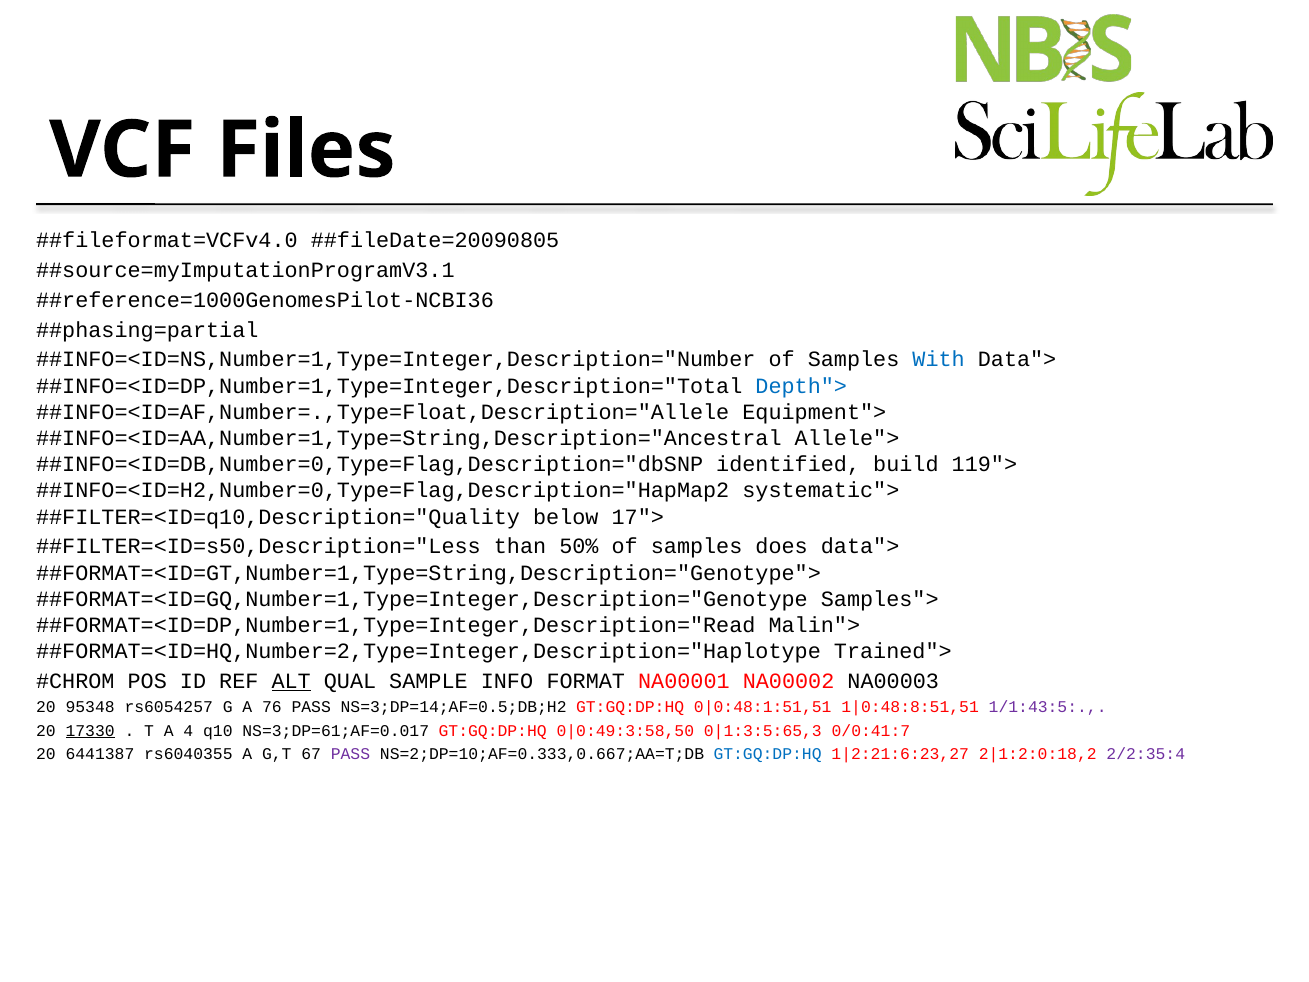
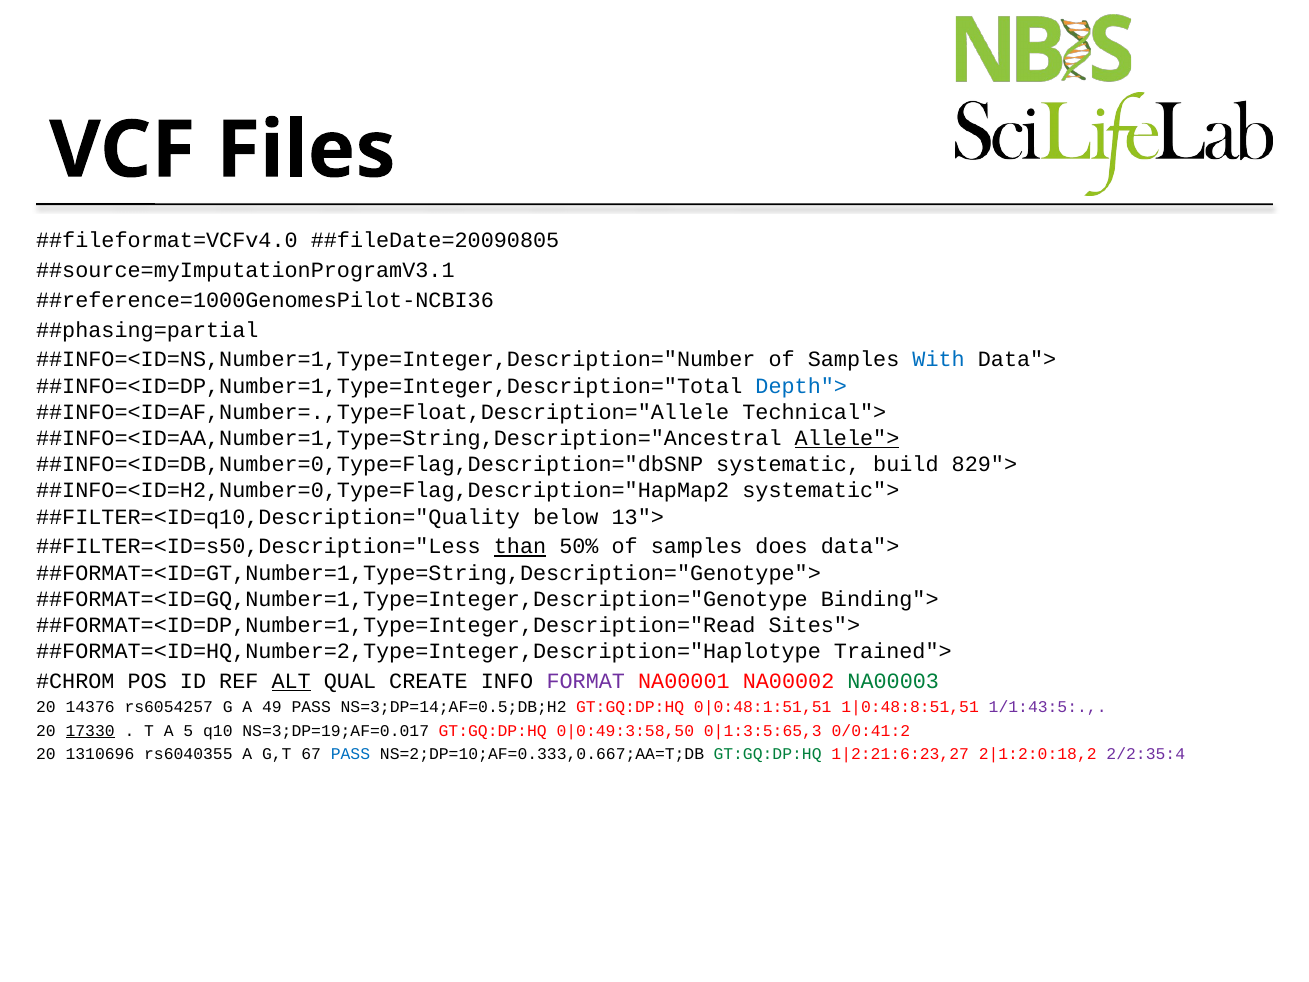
Equipment">: Equipment"> -> Technical">
Allele"> underline: none -> present
identified: identified -> systematic
119">: 119"> -> 829">
17">: 17"> -> 13">
than underline: none -> present
Samples">: Samples"> -> Binding">
Malin">: Malin"> -> Sites">
SAMPLE: SAMPLE -> CREATE
FORMAT colour: black -> purple
NA00003 colour: black -> green
95348: 95348 -> 14376
76: 76 -> 49
4: 4 -> 5
NS=3;DP=61;AF=0.017: NS=3;DP=61;AF=0.017 -> NS=3;DP=19;AF=0.017
0/0:41:7: 0/0:41:7 -> 0/0:41:2
6441387: 6441387 -> 1310696
PASS at (350, 754) colour: purple -> blue
GT:GQ:DP:HQ at (768, 754) colour: blue -> green
